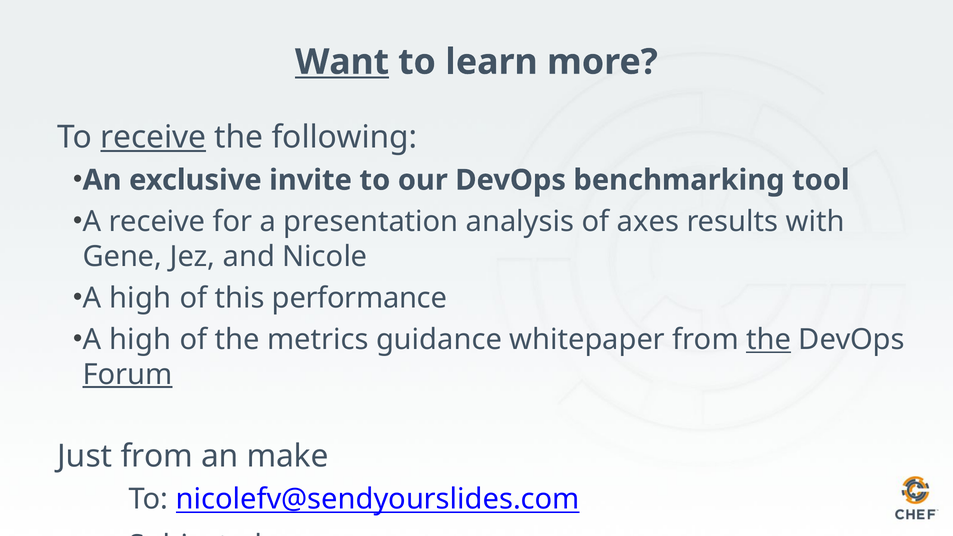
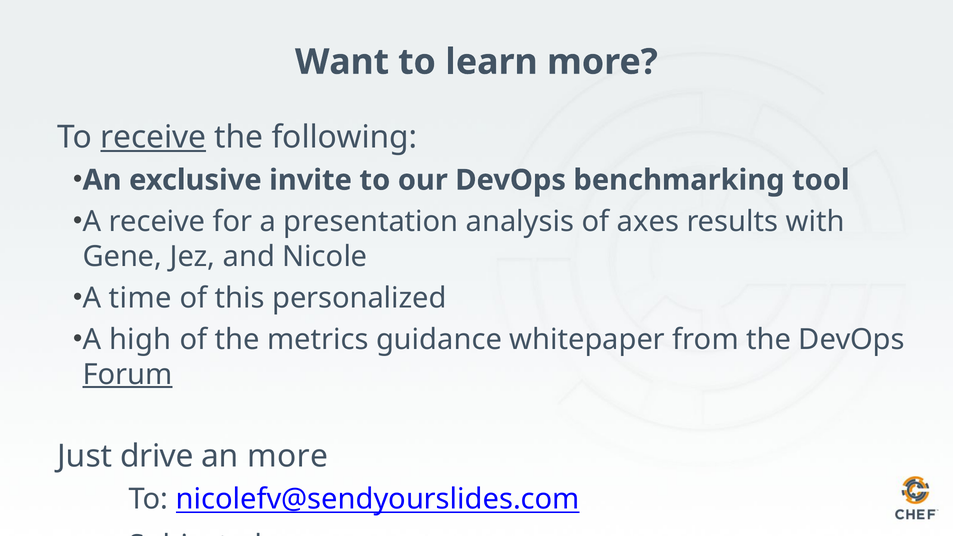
Want underline: present -> none
high at (140, 298): high -> time
performance: performance -> personalized
the at (769, 340) underline: present -> none
Just from: from -> drive
an make: make -> more
